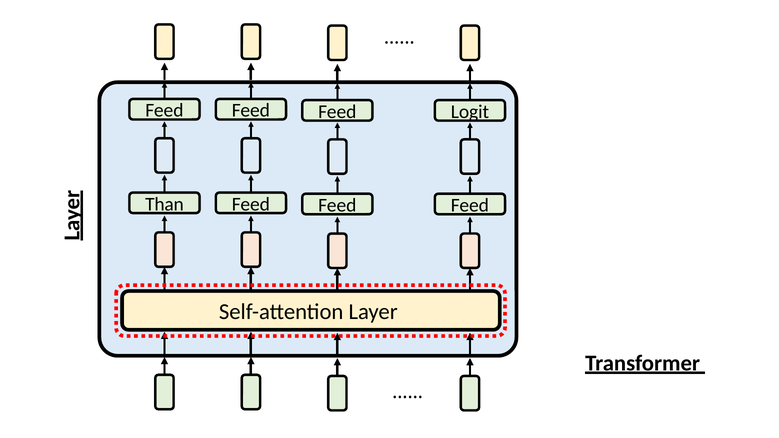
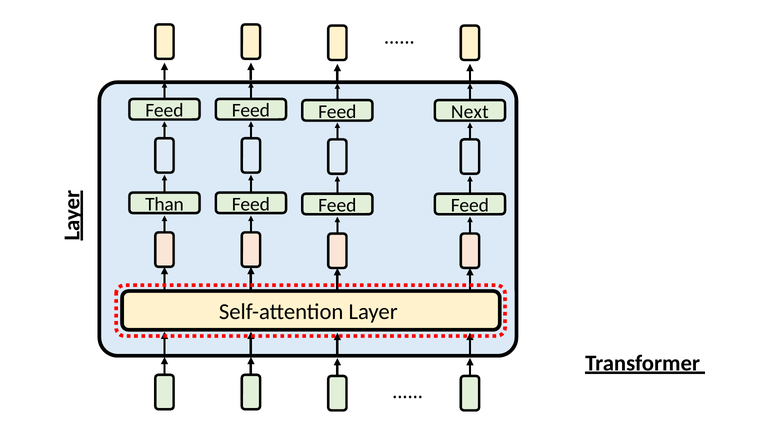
Logit: Logit -> Next
